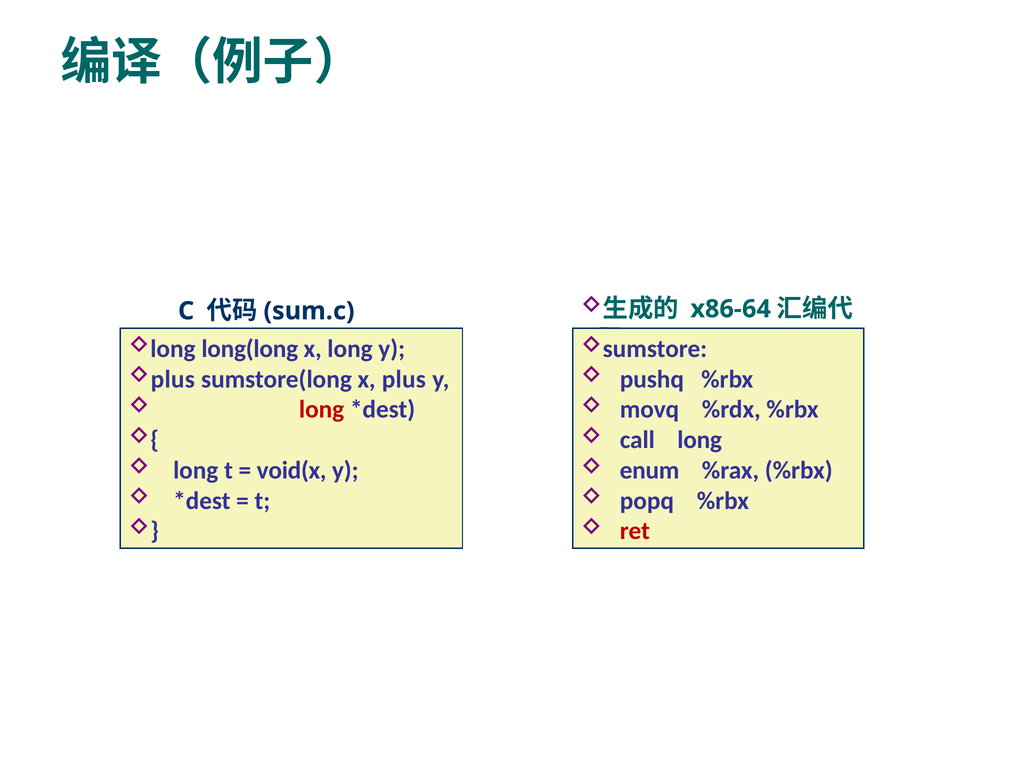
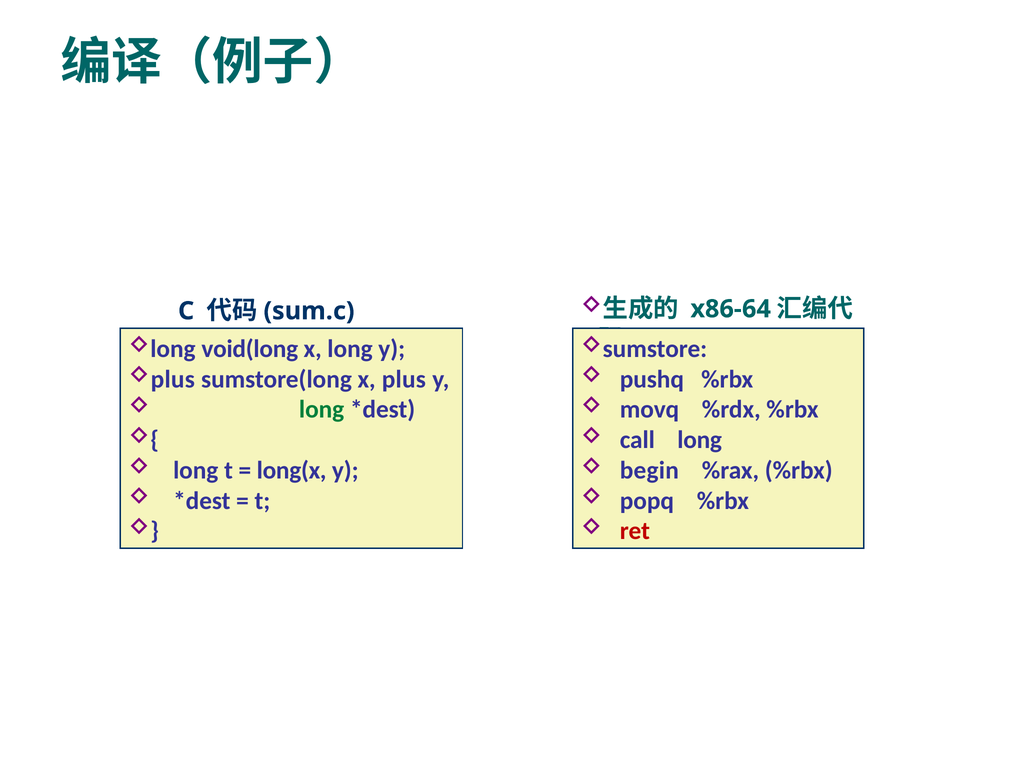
long(long: long(long -> void(long
long at (322, 410) colour: red -> green
void(x: void(x -> long(x
enum: enum -> begin
